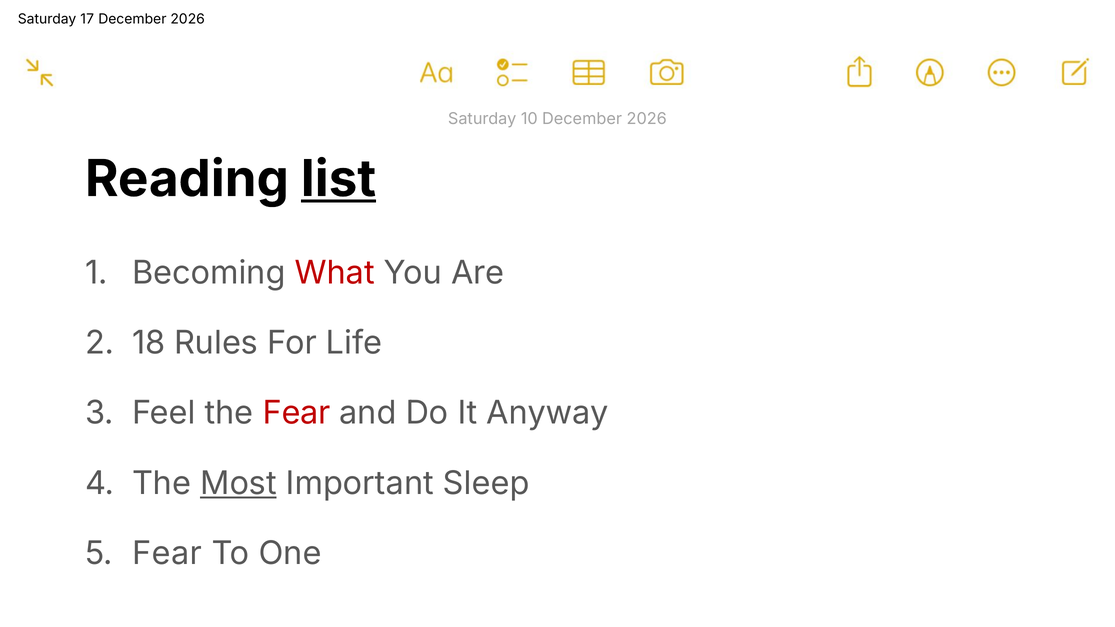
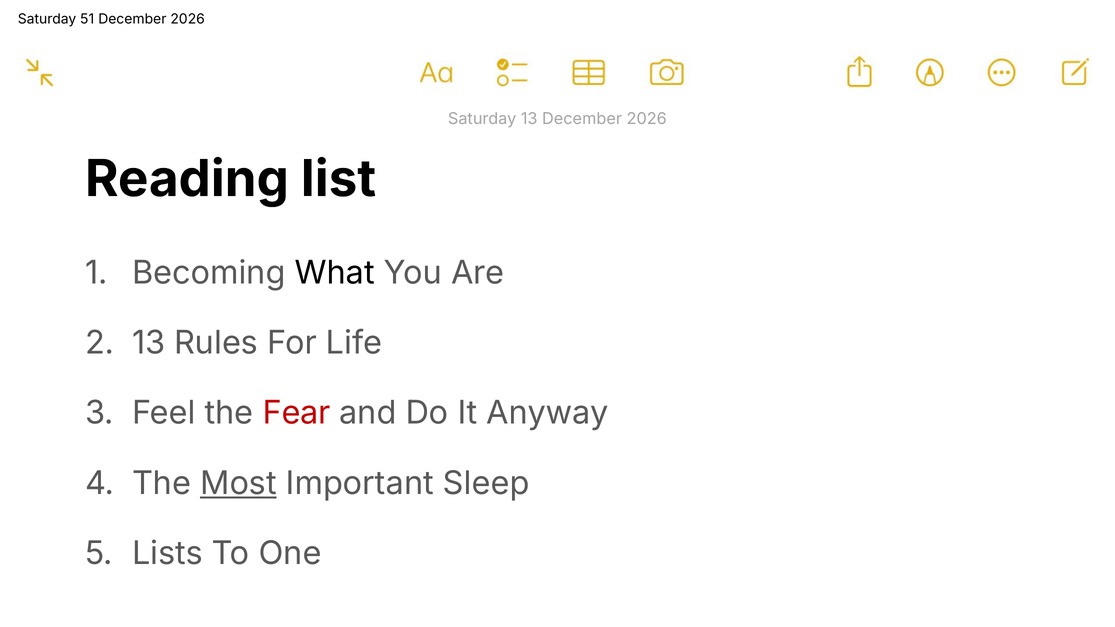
17: 17 -> 51
10 at (529, 119): 10 -> 13
list underline: present -> none
What colour: red -> black
18 at (149, 343): 18 -> 13
Fear at (167, 554): Fear -> Lists
